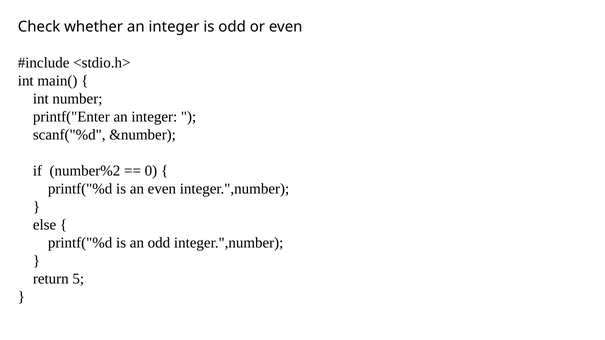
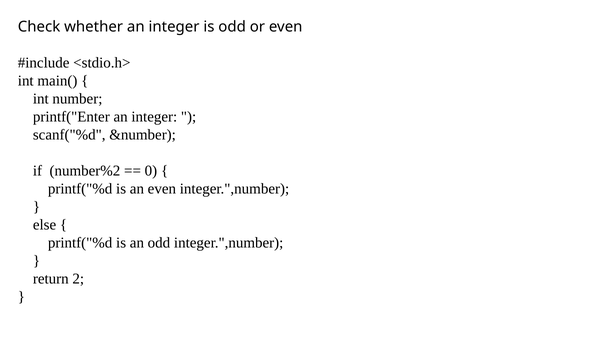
5: 5 -> 2
